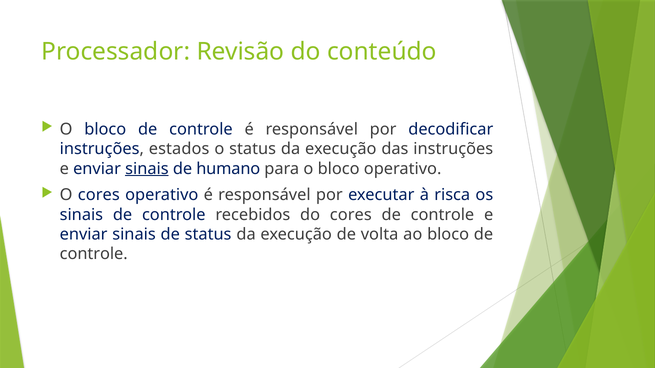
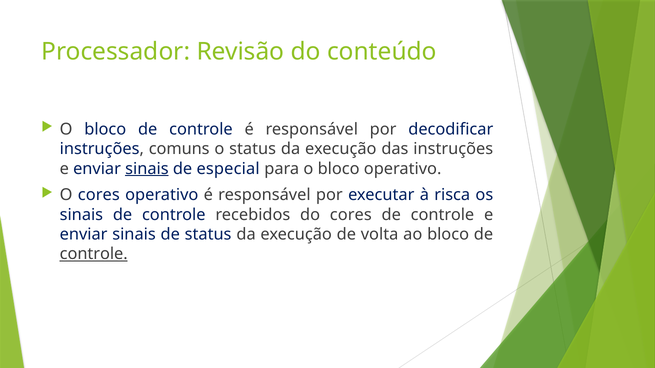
estados: estados -> comuns
humano: humano -> especial
controle at (94, 254) underline: none -> present
